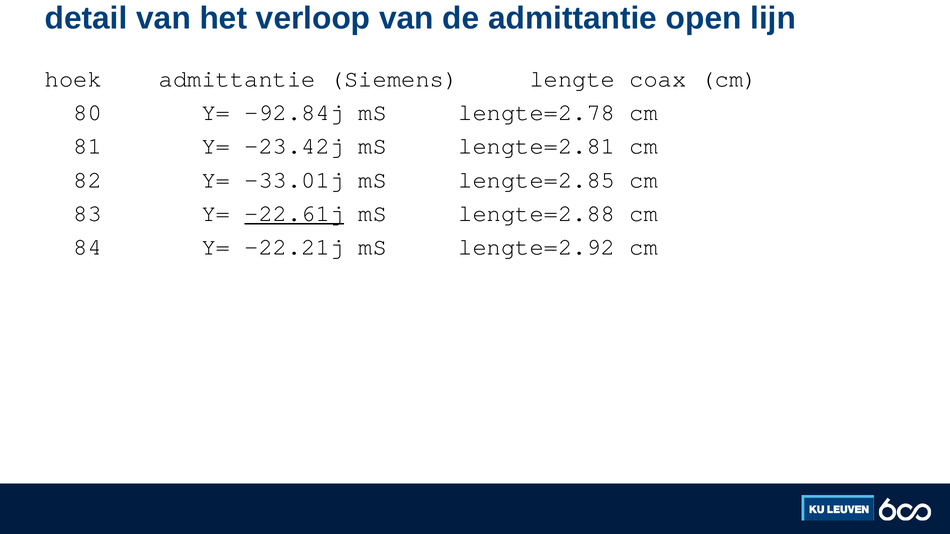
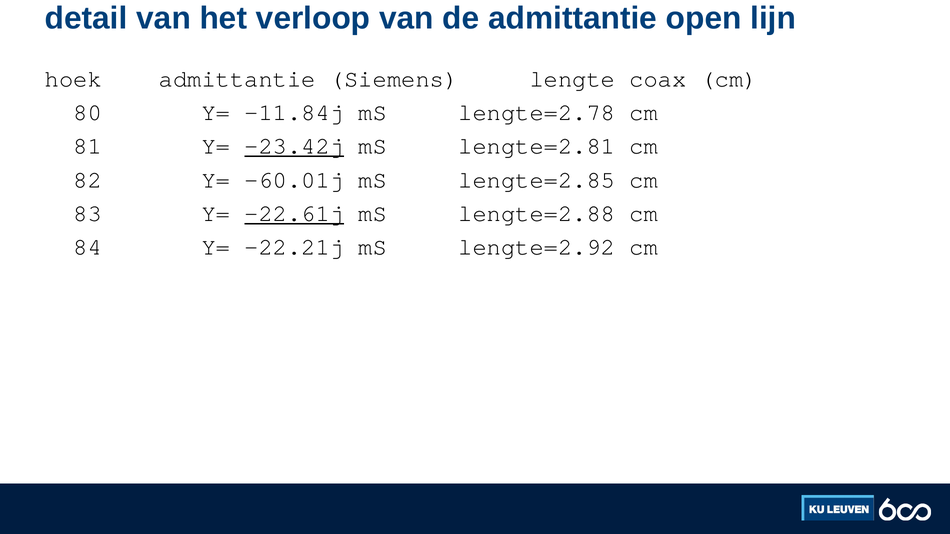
-92.84j: -92.84j -> -11.84j
-23.42j underline: none -> present
-33.01j: -33.01j -> -60.01j
